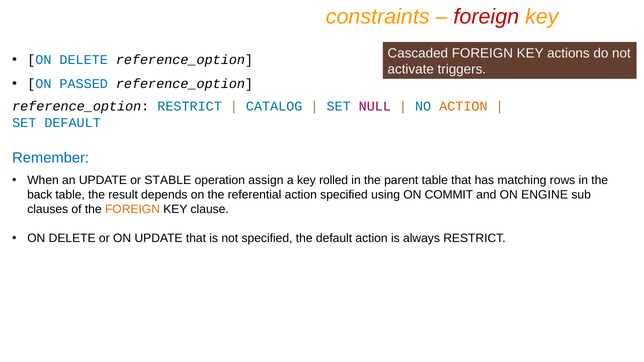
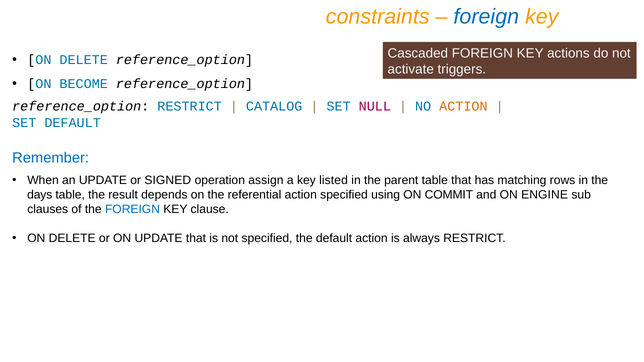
foreign at (486, 17) colour: red -> blue
PASSED: PASSED -> BECOME
STABLE: STABLE -> SIGNED
rolled: rolled -> listed
back: back -> days
FOREIGN at (132, 209) colour: orange -> blue
